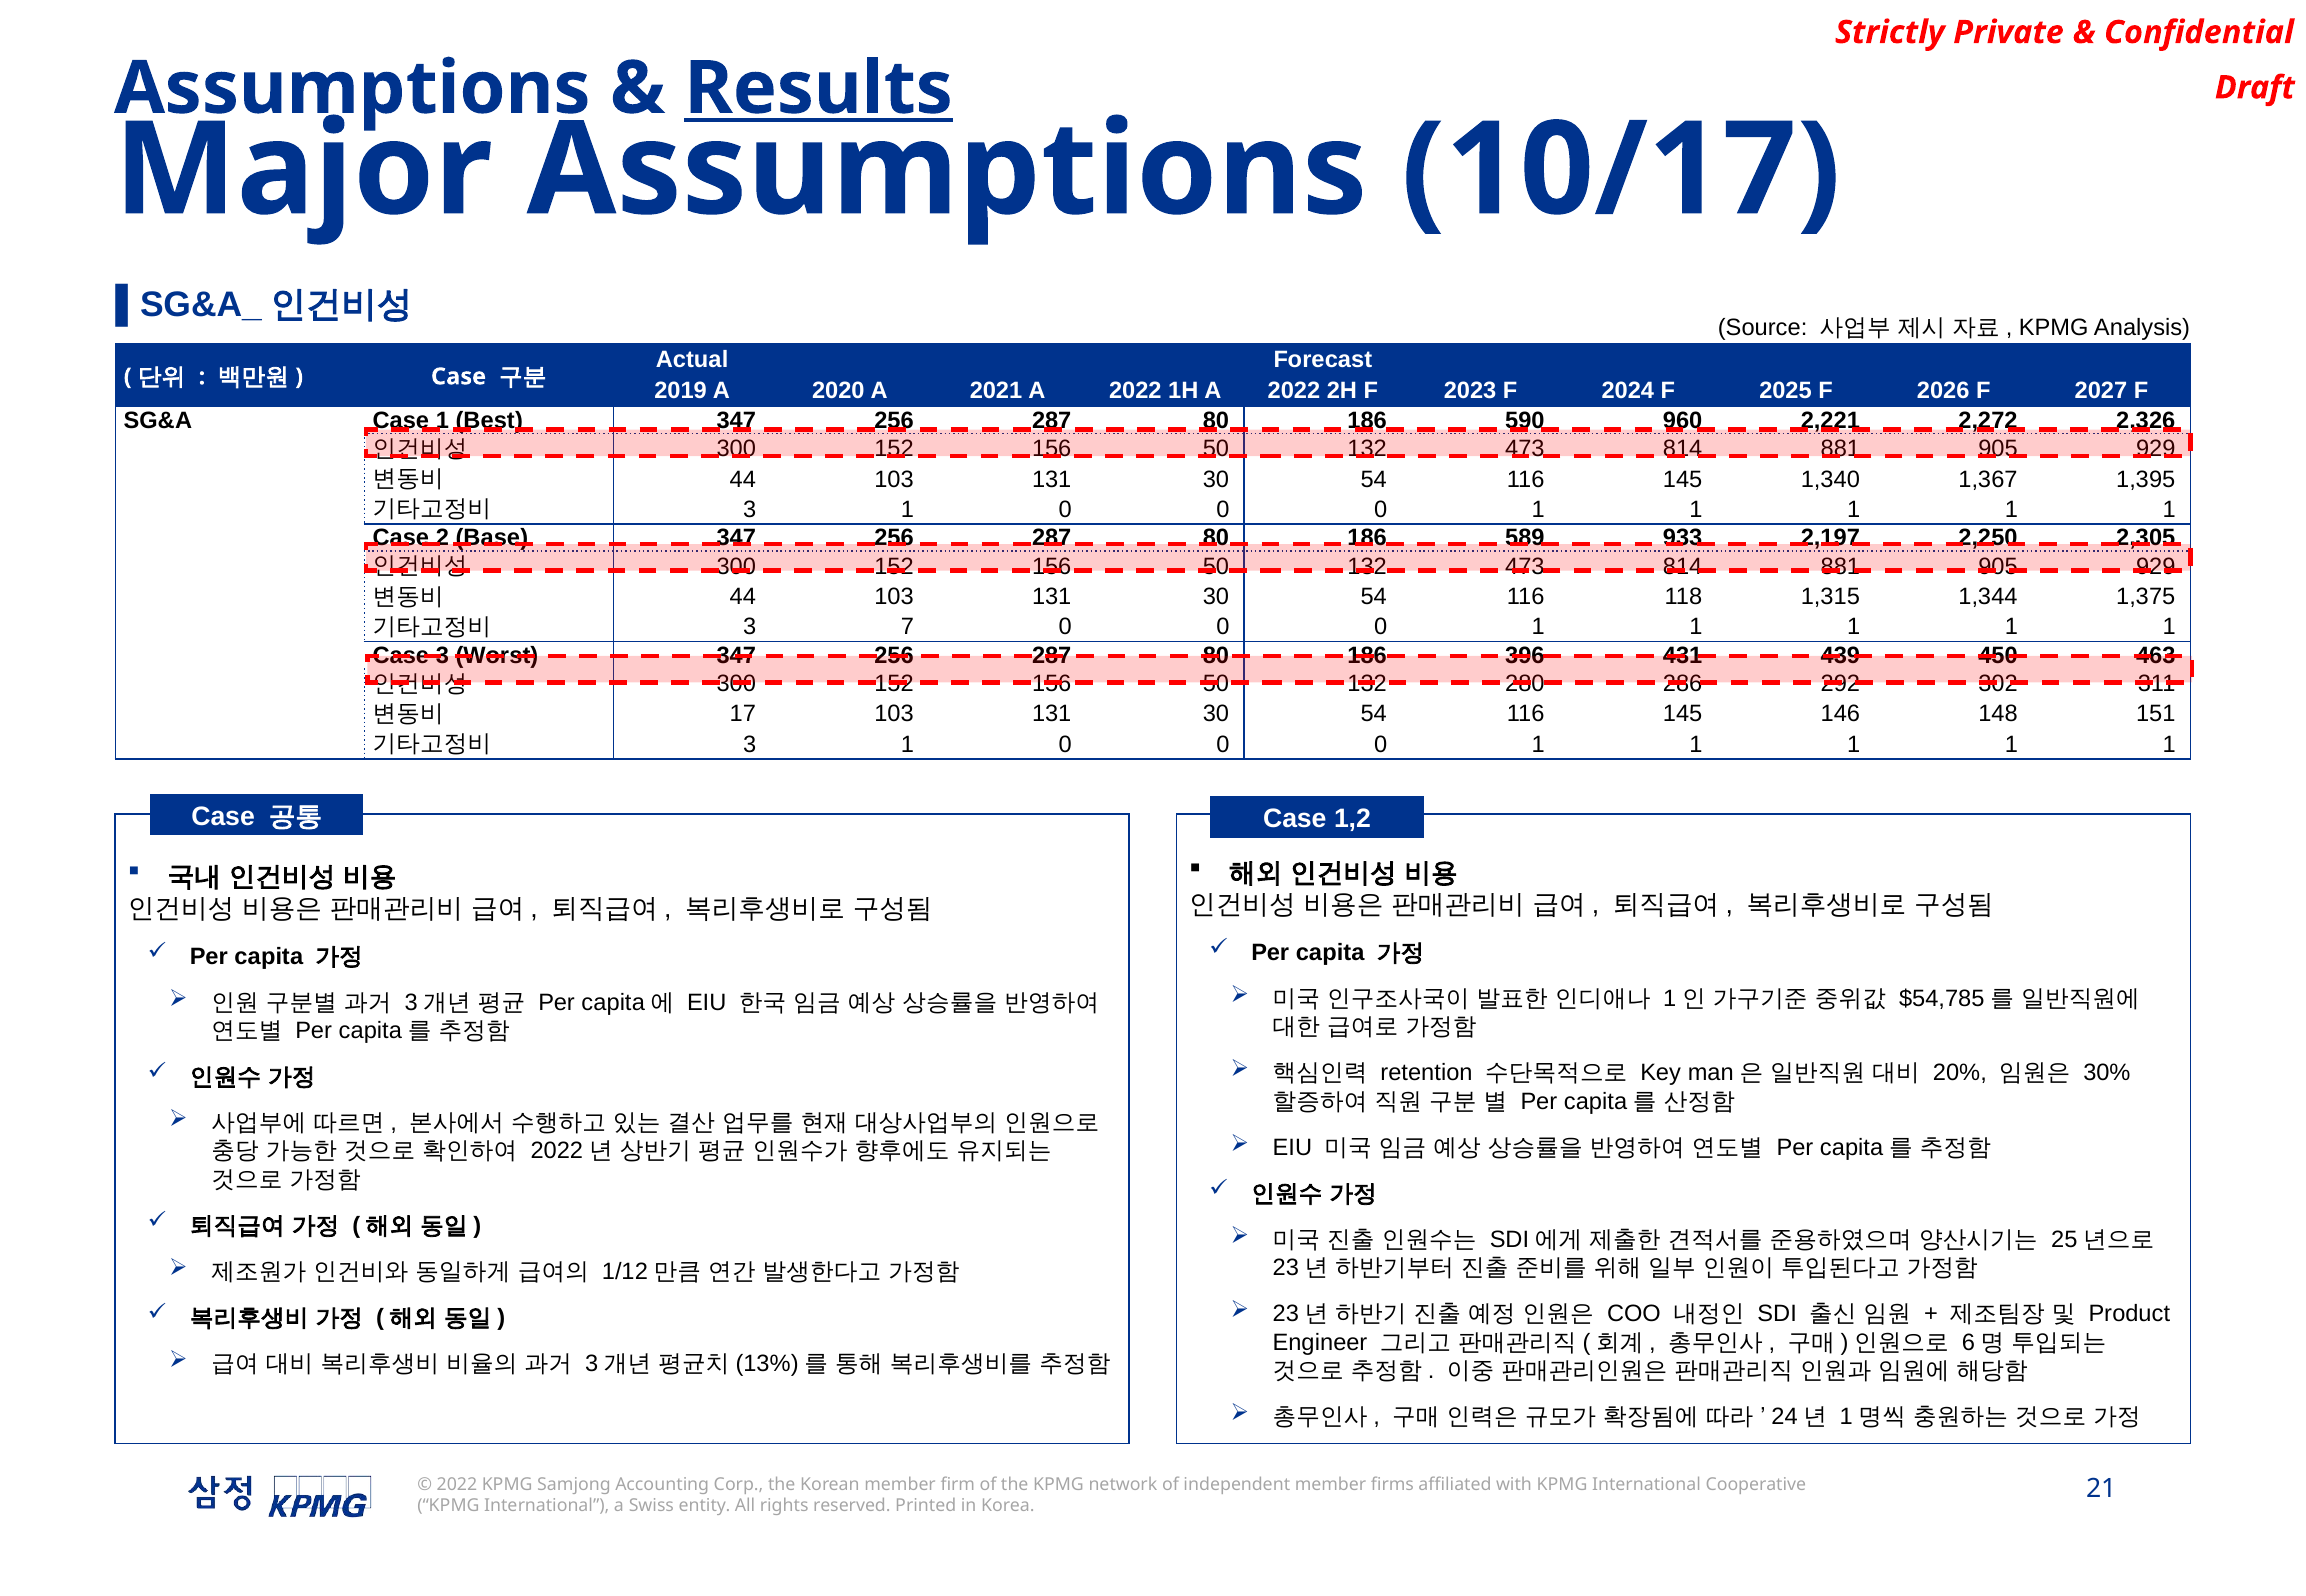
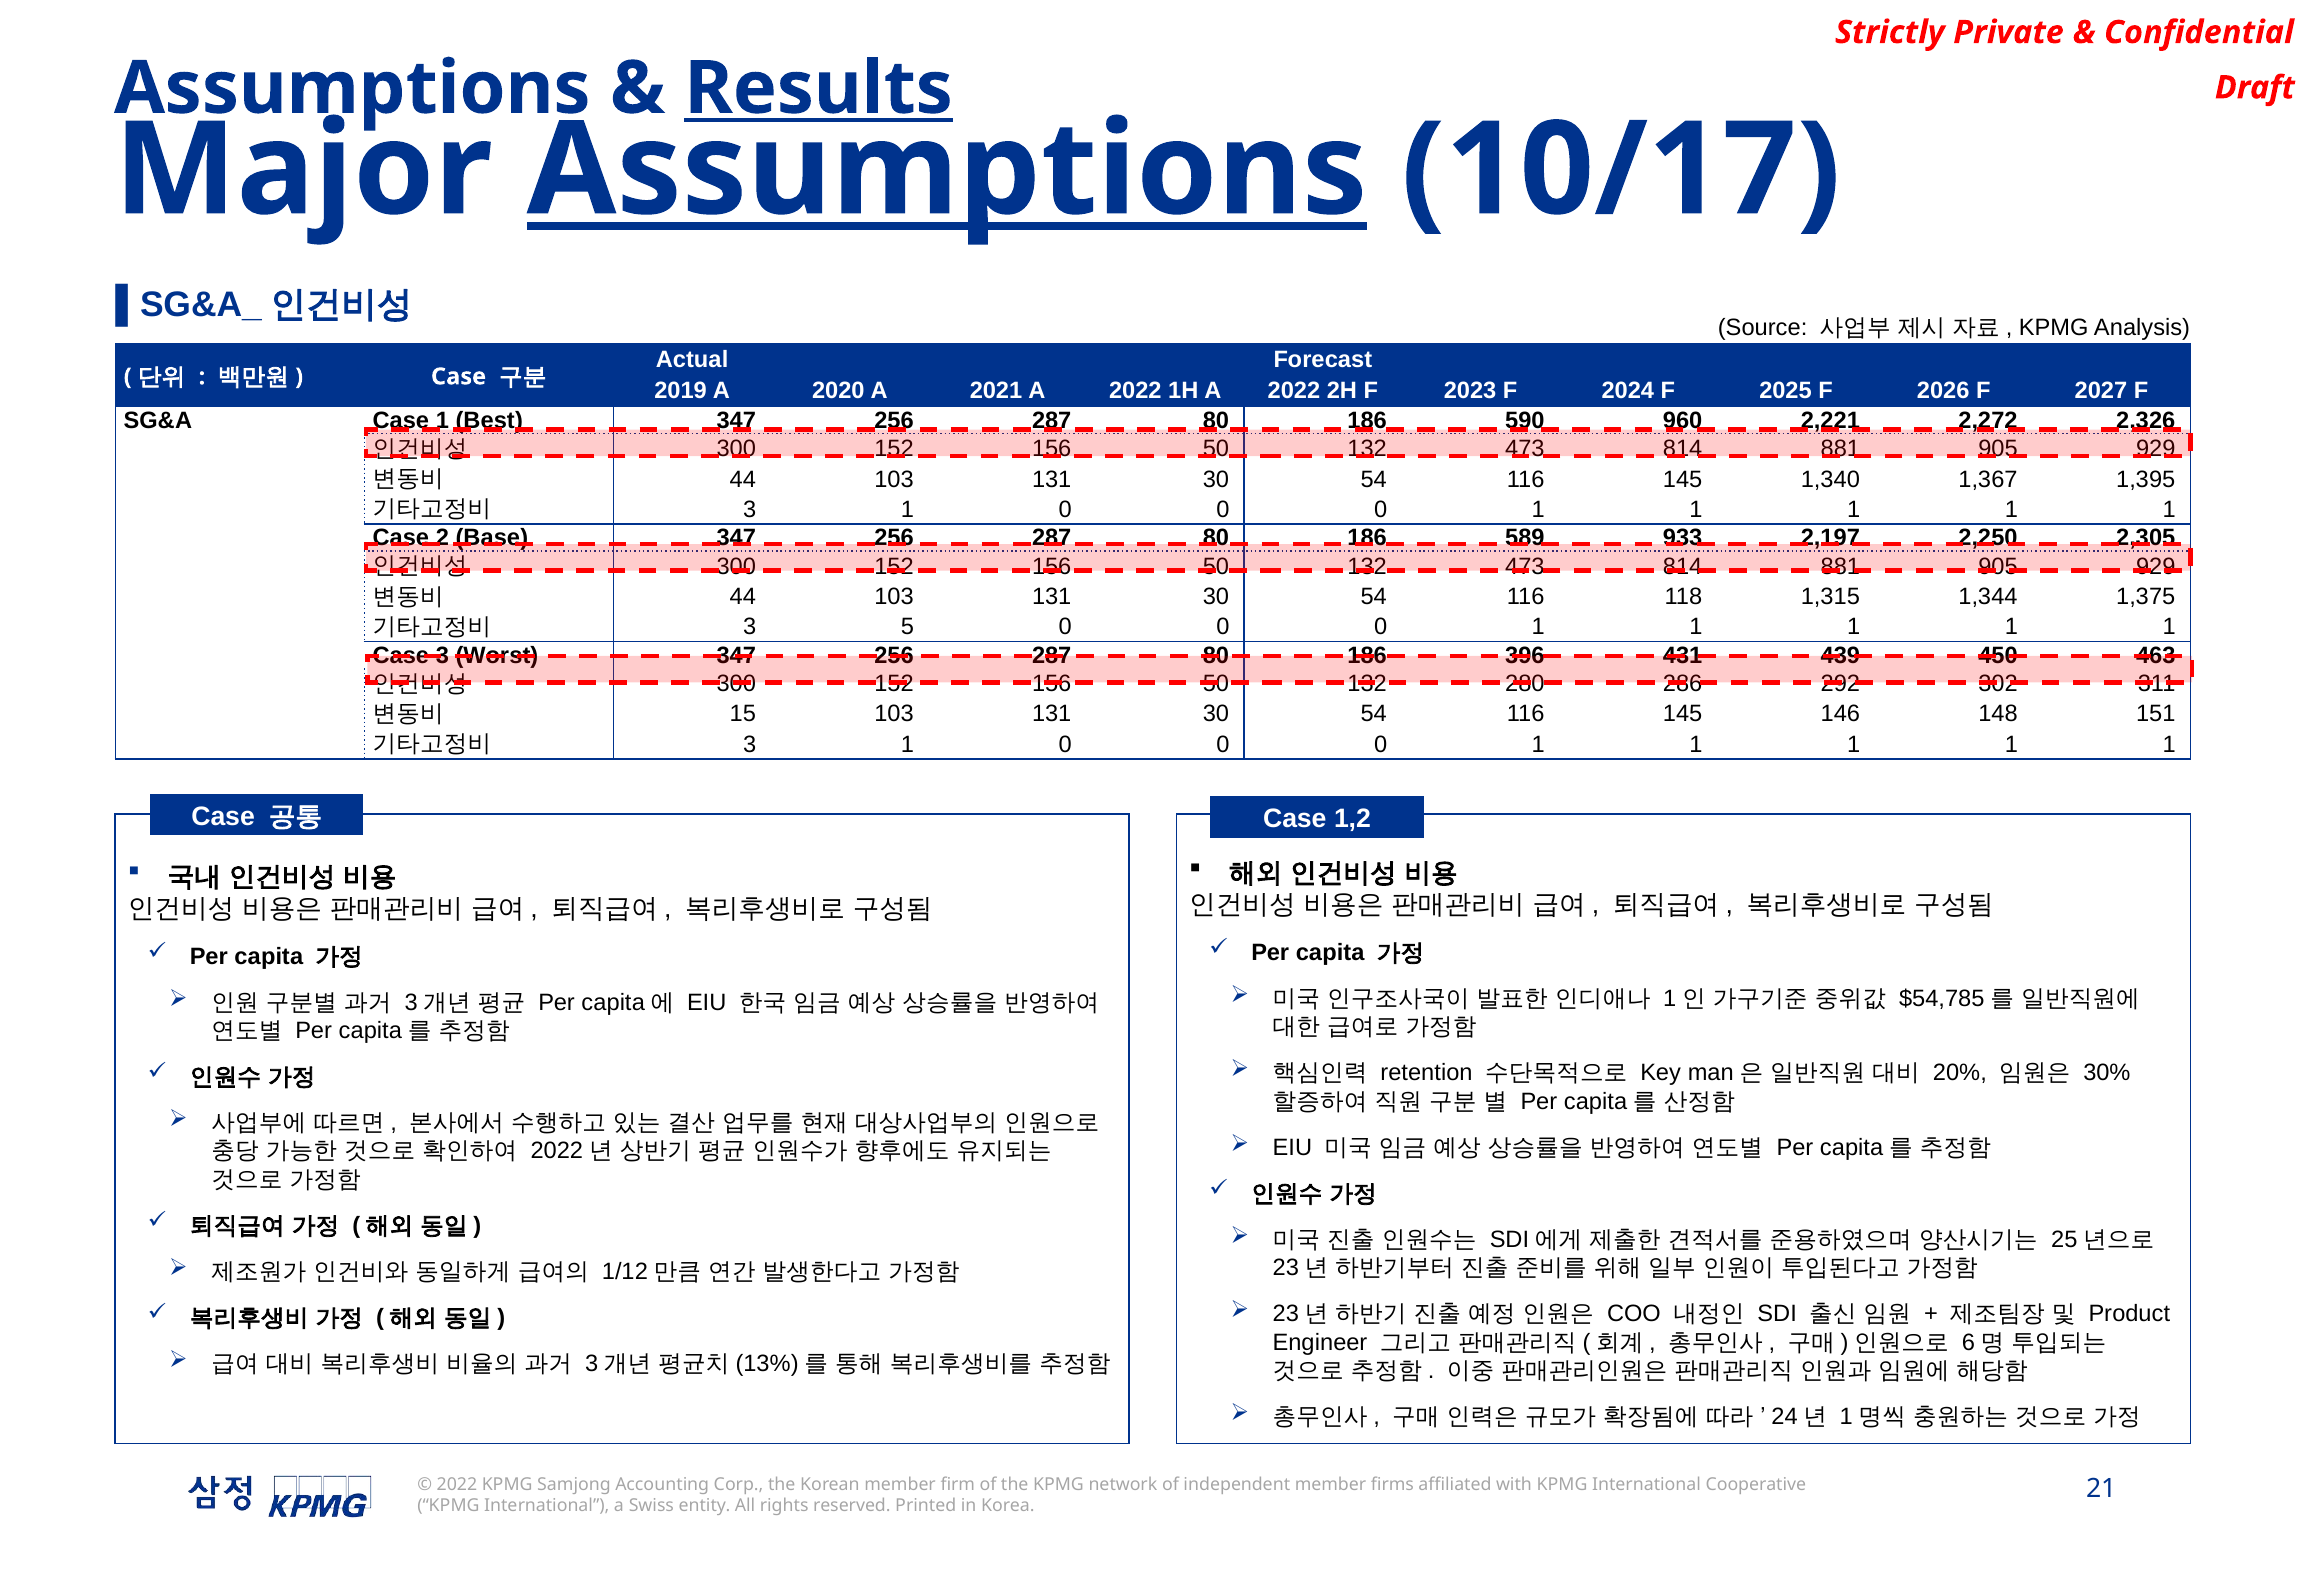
Assumptions at (947, 171) underline: none -> present
7: 7 -> 5
17: 17 -> 15
